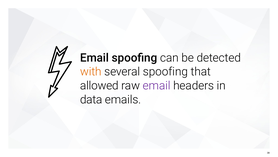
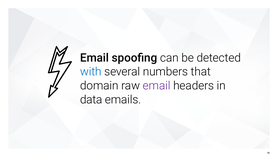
with colour: orange -> blue
several spoofing: spoofing -> numbers
allowed: allowed -> domain
